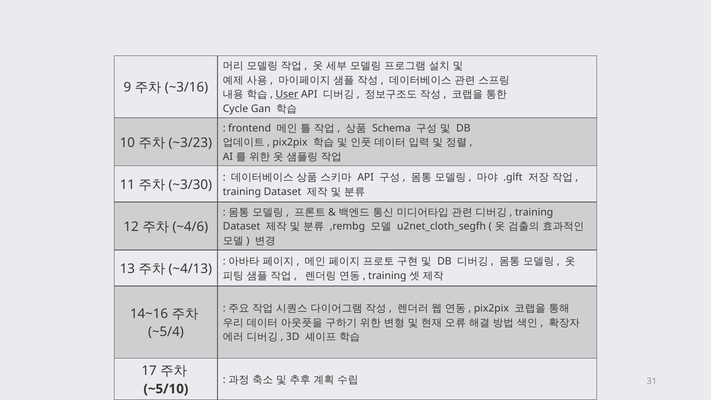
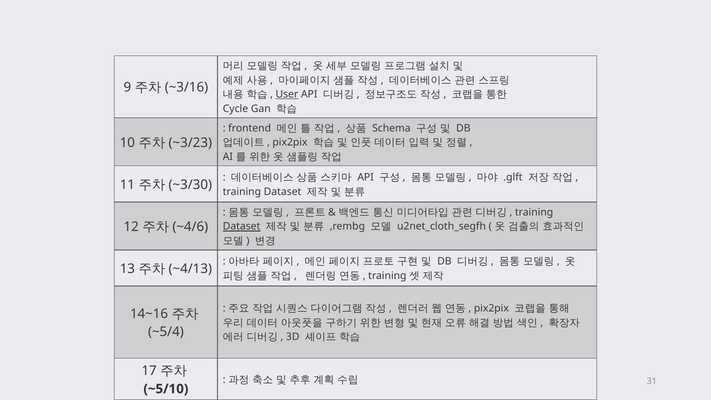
Dataset at (242, 227) underline: none -> present
